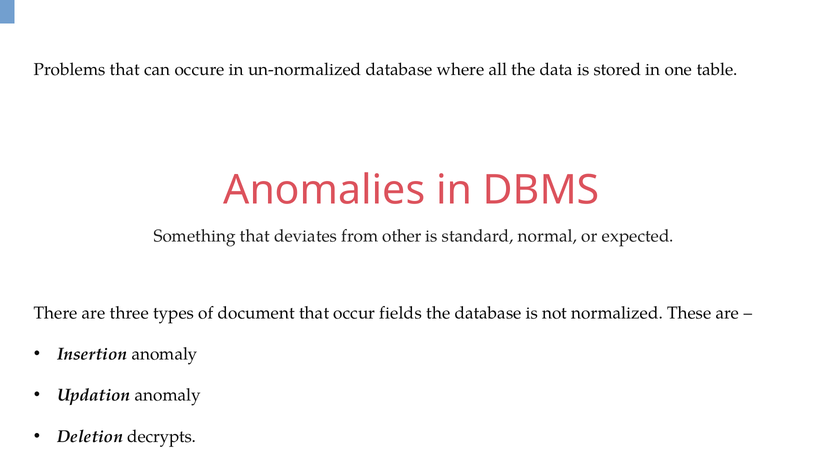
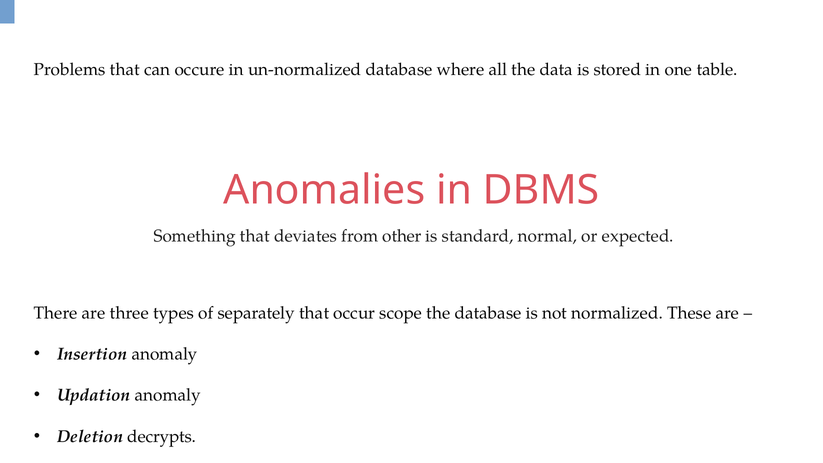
document: document -> separately
fields: fields -> scope
